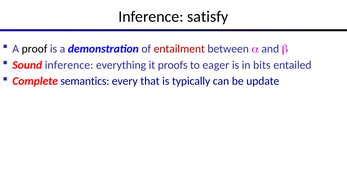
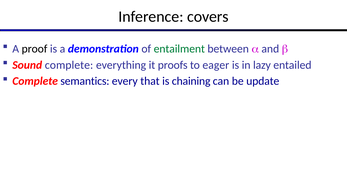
satisfy: satisfy -> covers
entailment colour: red -> green
Sound inference: inference -> complete
bits: bits -> lazy
typically: typically -> chaining
